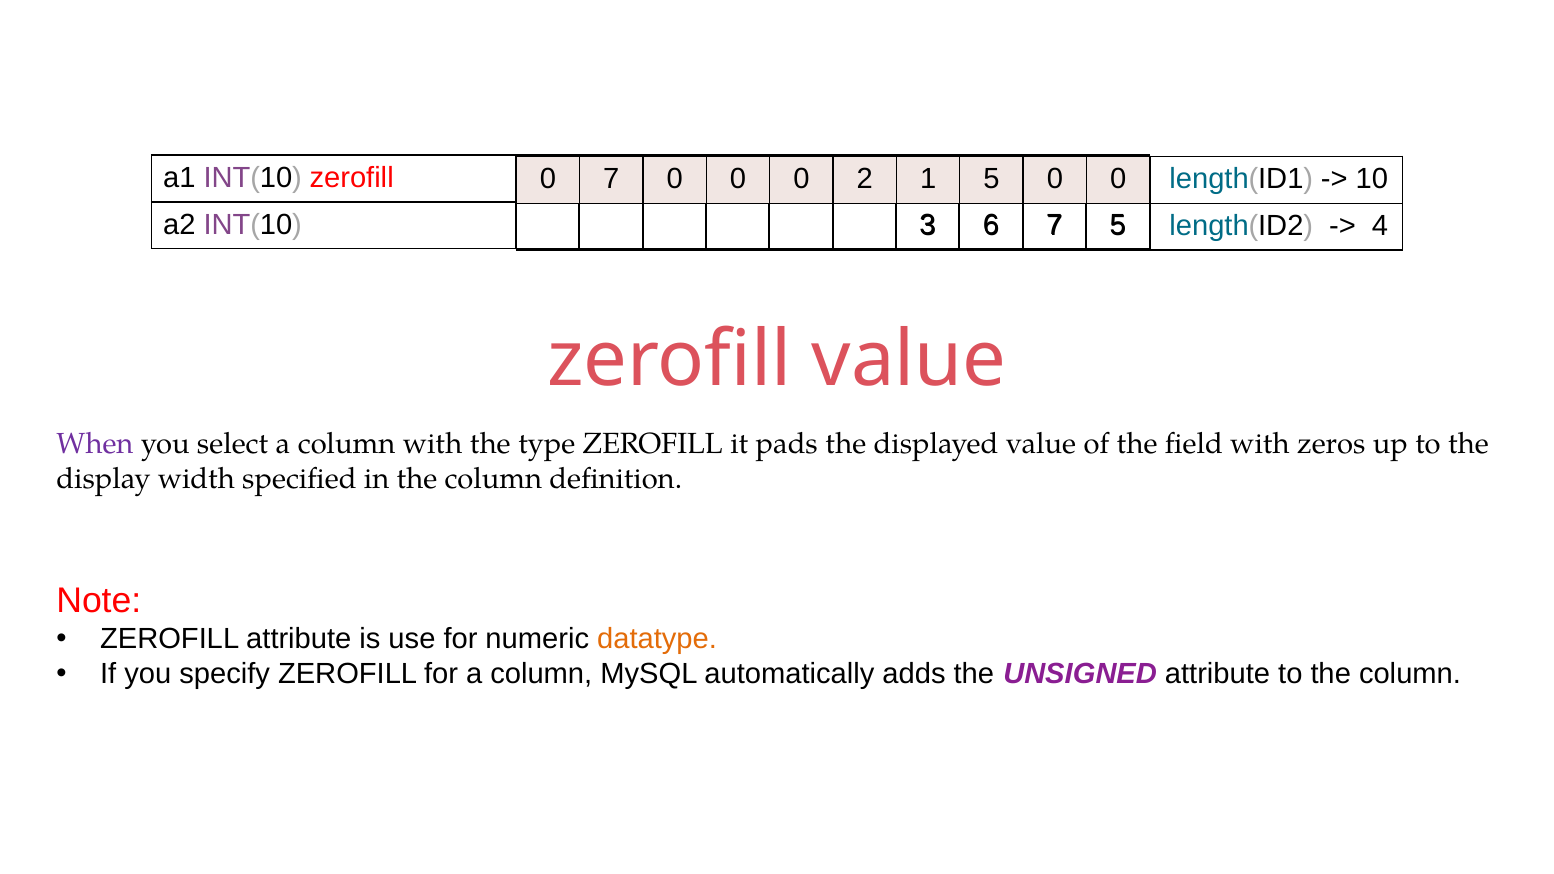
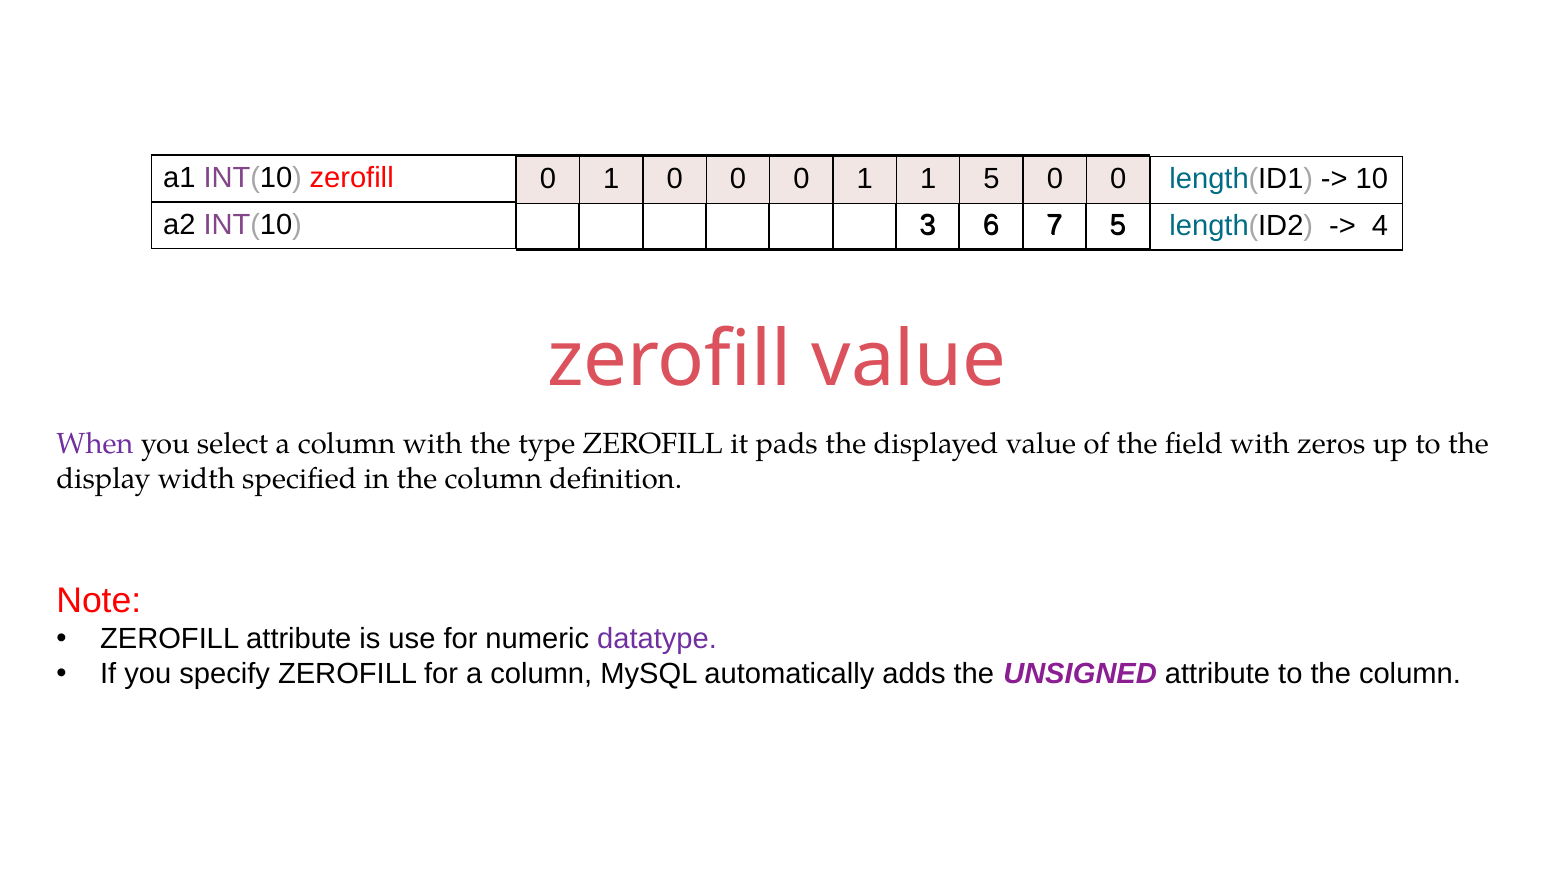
7 at (611, 179): 7 -> 1
0 0 2: 2 -> 1
datatype colour: orange -> purple
